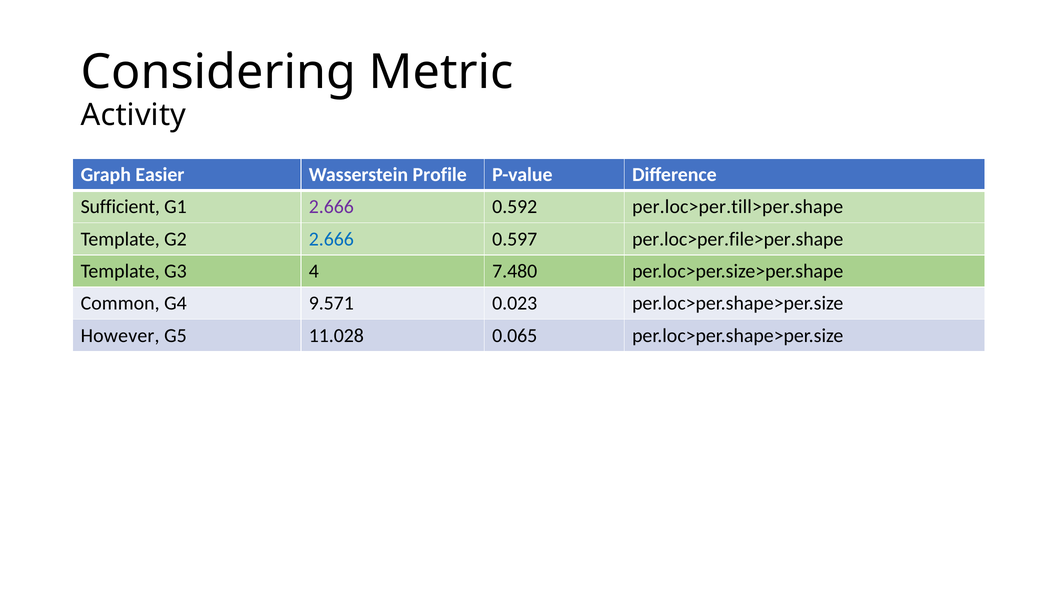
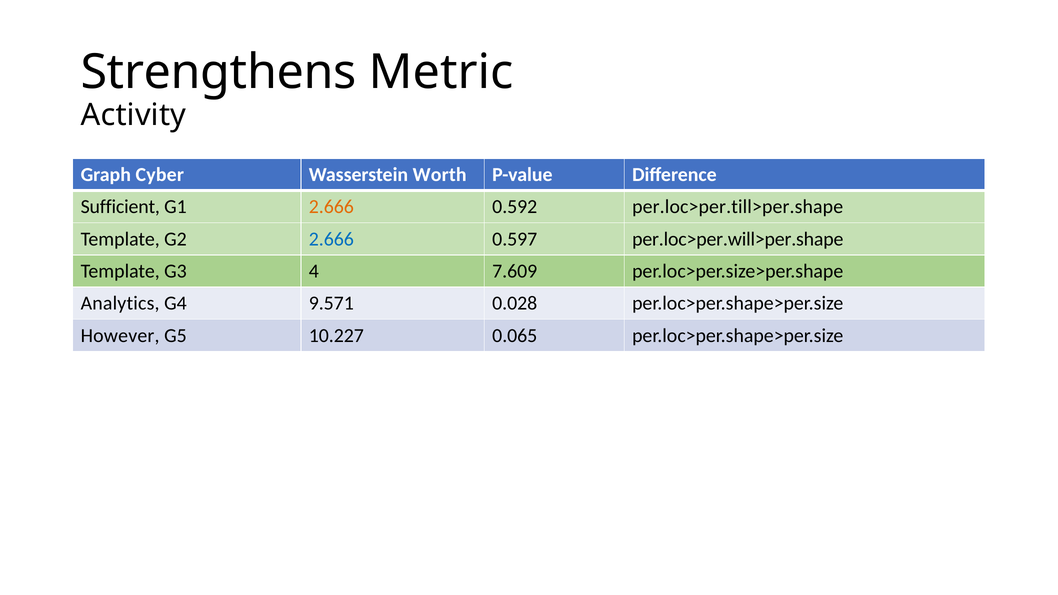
Considering: Considering -> Strengthens
Easier: Easier -> Cyber
Profile: Profile -> Worth
2.666 at (331, 207) colour: purple -> orange
per.loc>per.file>per.shape: per.loc>per.file>per.shape -> per.loc>per.will>per.shape
7.480: 7.480 -> 7.609
Common: Common -> Analytics
0.023: 0.023 -> 0.028
11.028: 11.028 -> 10.227
